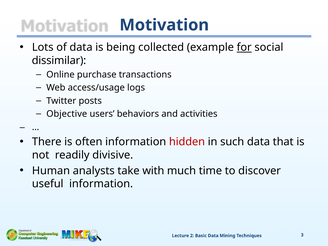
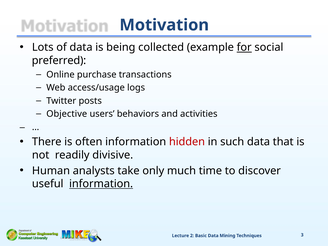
dissimilar: dissimilar -> preferred
with: with -> only
information at (101, 184) underline: none -> present
